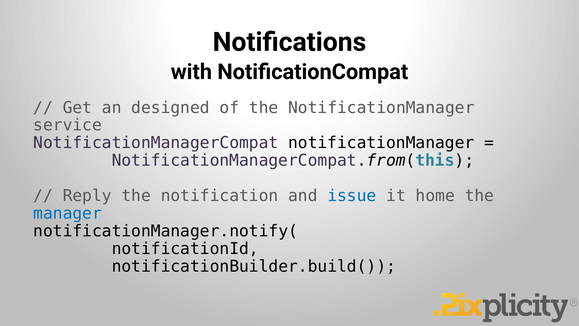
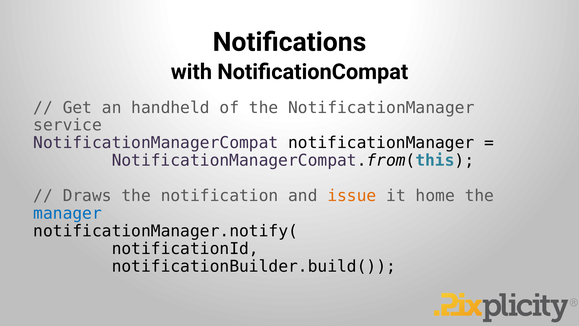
designed: designed -> handheld
Reply: Reply -> Draws
issue colour: blue -> orange
